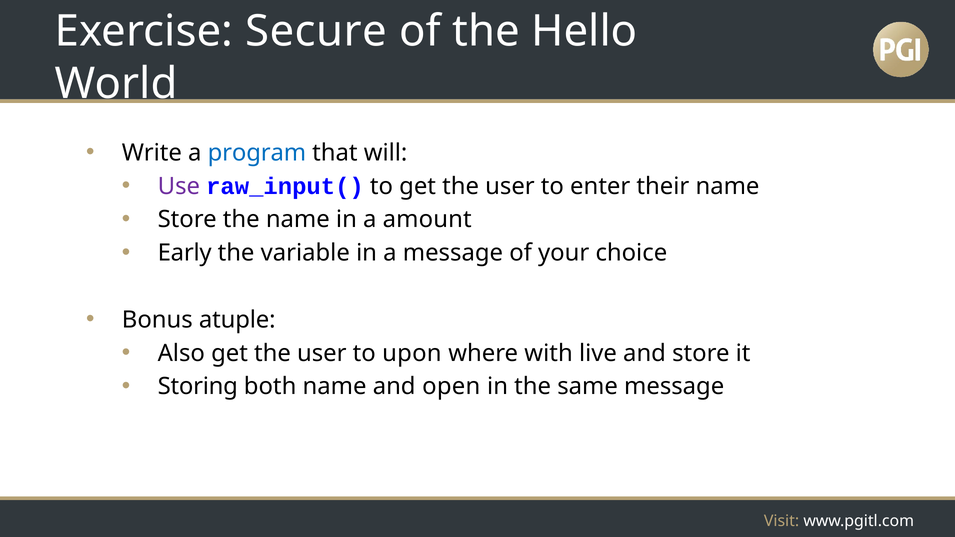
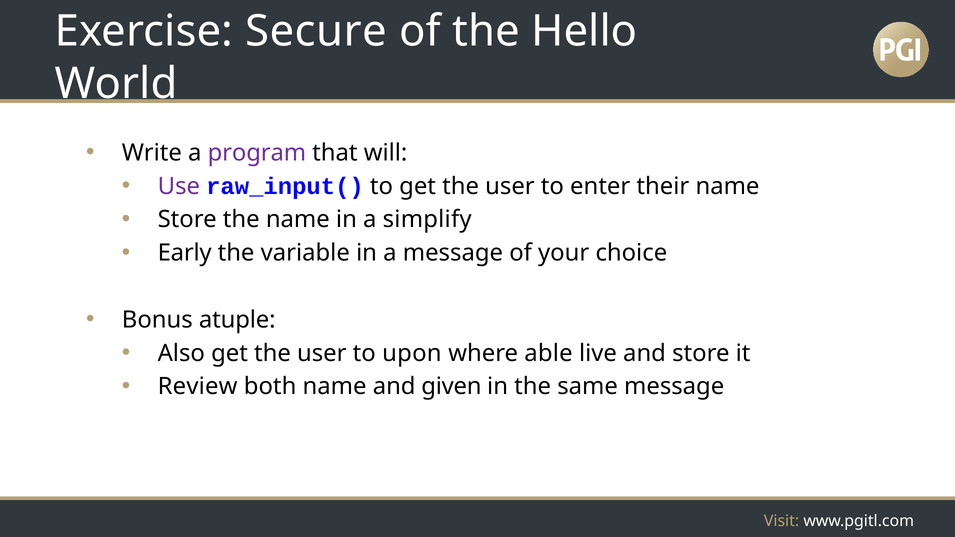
program colour: blue -> purple
amount: amount -> simplify
with: with -> able
Storing: Storing -> Review
open: open -> given
